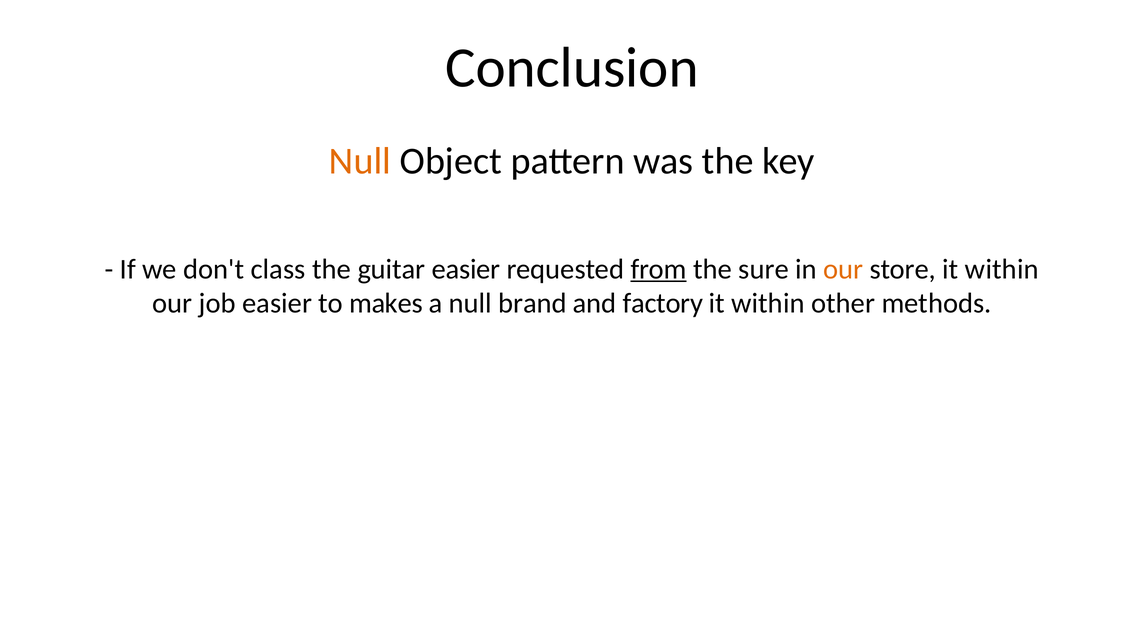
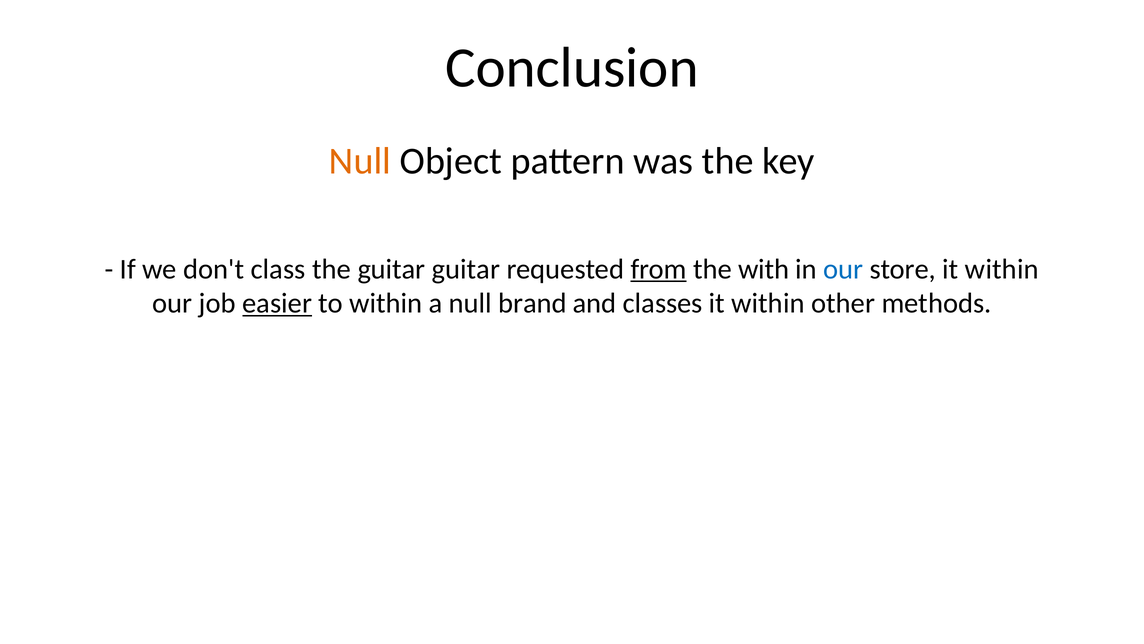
guitar easier: easier -> guitar
sure: sure -> with
our at (843, 269) colour: orange -> blue
easier at (277, 303) underline: none -> present
to makes: makes -> within
factory: factory -> classes
